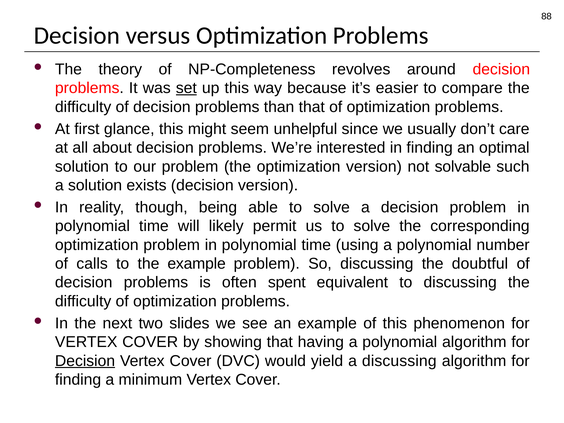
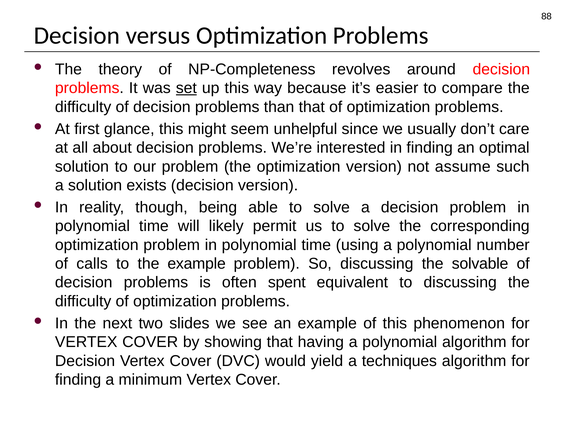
solvable: solvable -> assume
doubtful: doubtful -> solvable
Decision at (85, 361) underline: present -> none
a discussing: discussing -> techniques
